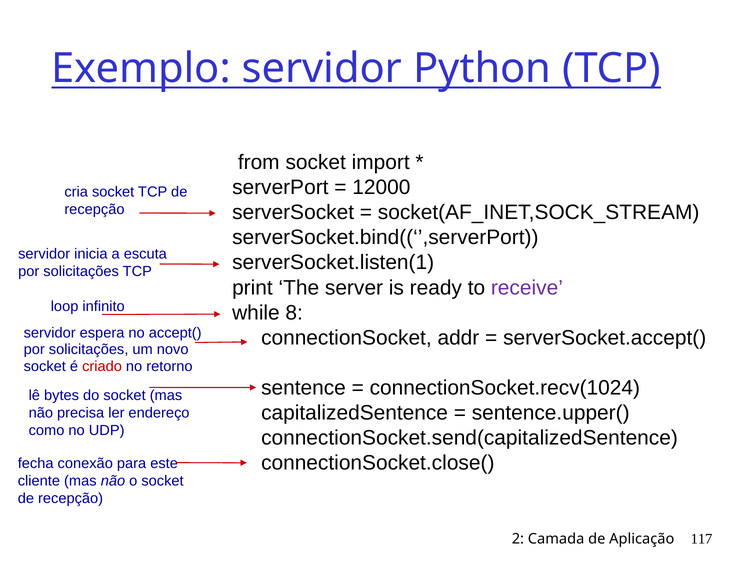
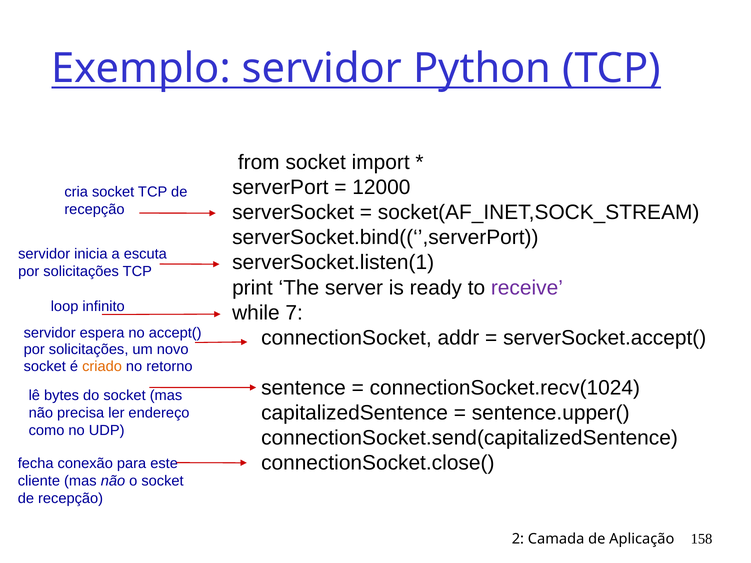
8: 8 -> 7
criado colour: red -> orange
117: 117 -> 158
